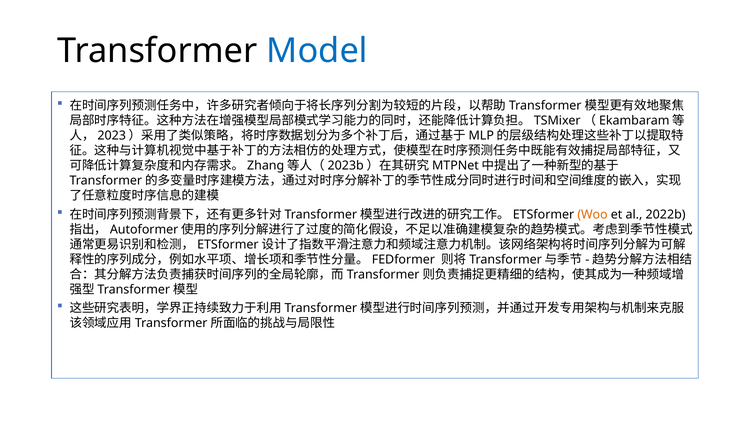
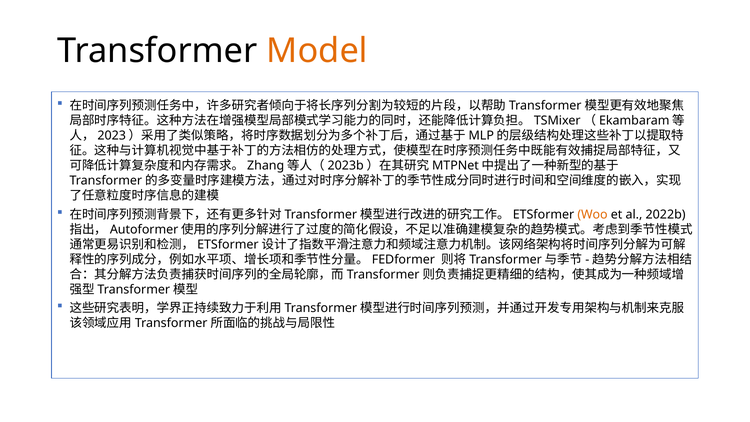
Model colour: blue -> orange
